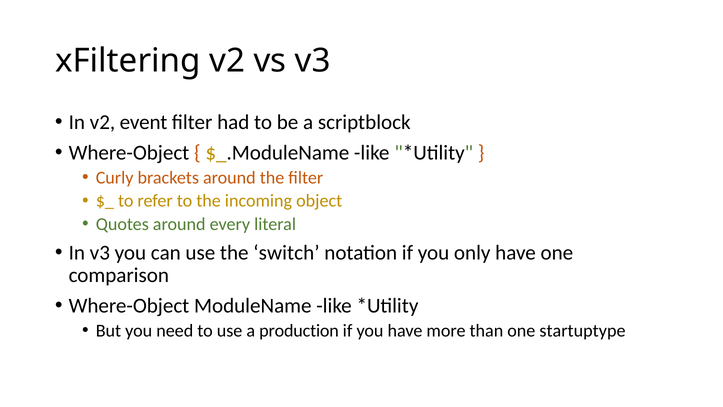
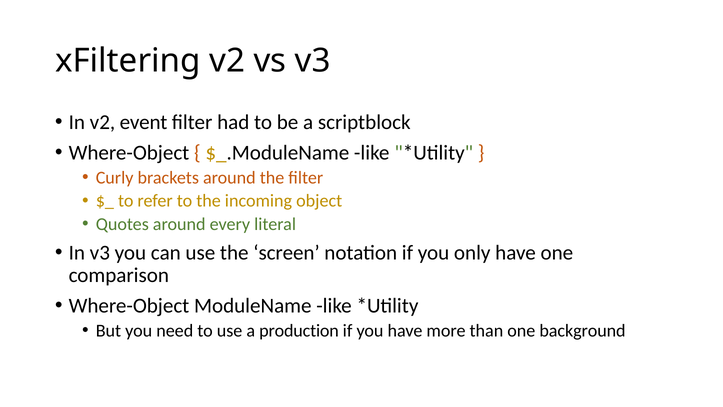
switch: switch -> screen
startuptype: startuptype -> background
